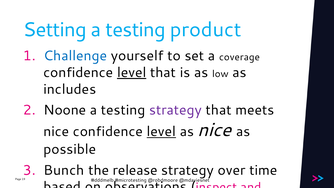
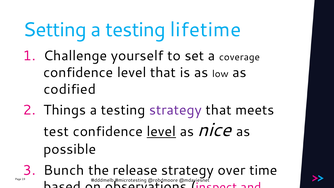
product: product -> lifetime
Challenge colour: blue -> black
level at (132, 72) underline: present -> none
includes: includes -> codified
Noone: Noone -> Things
nice at (56, 132): nice -> test
